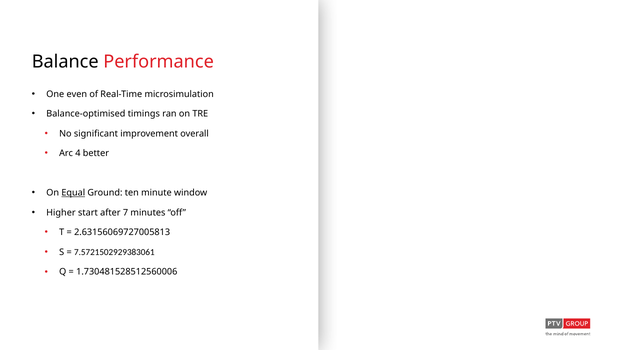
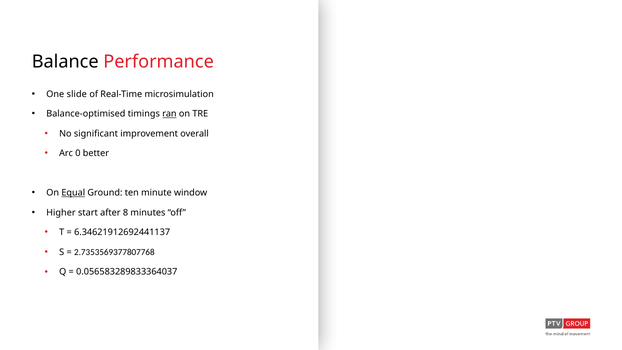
even: even -> slide
ran underline: none -> present
4: 4 -> 0
7: 7 -> 8
2.63156069727005813: 2.63156069727005813 -> 6.34621912692441137
7.5721502929383061: 7.5721502929383061 -> 2.7353569377807768
1.730481528512560006: 1.730481528512560006 -> 0.056583289833364037
